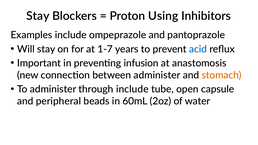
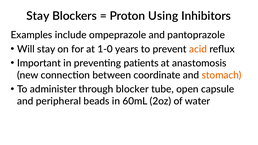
1-7: 1-7 -> 1-0
acid colour: blue -> orange
infusion: infusion -> patients
between administer: administer -> coordinate
through include: include -> blocker
